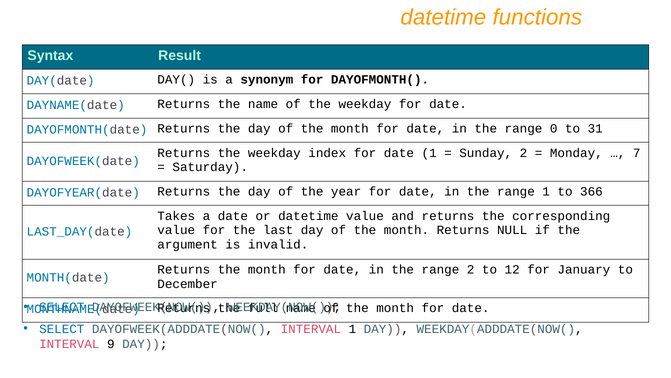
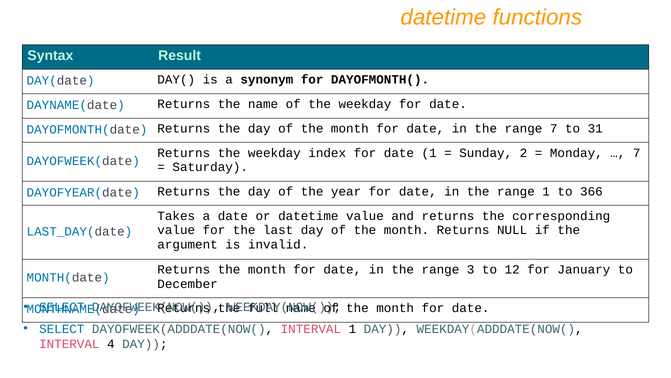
range 0: 0 -> 7
range 2: 2 -> 3
9: 9 -> 4
